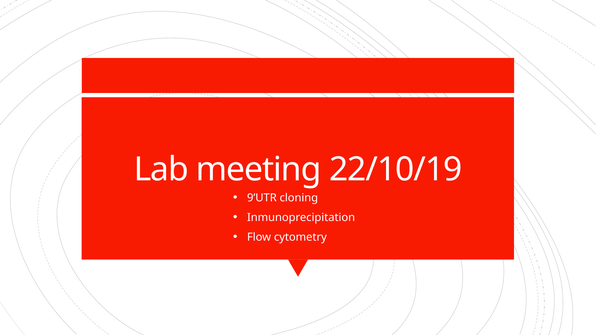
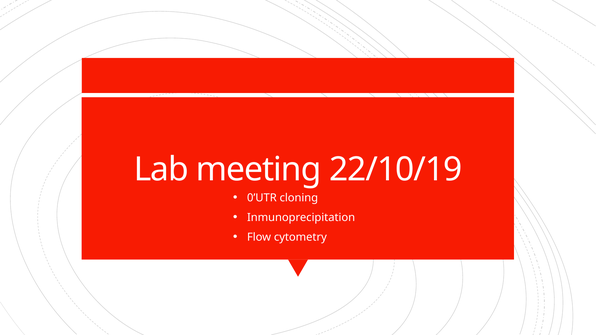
9’UTR: 9’UTR -> 0’UTR
